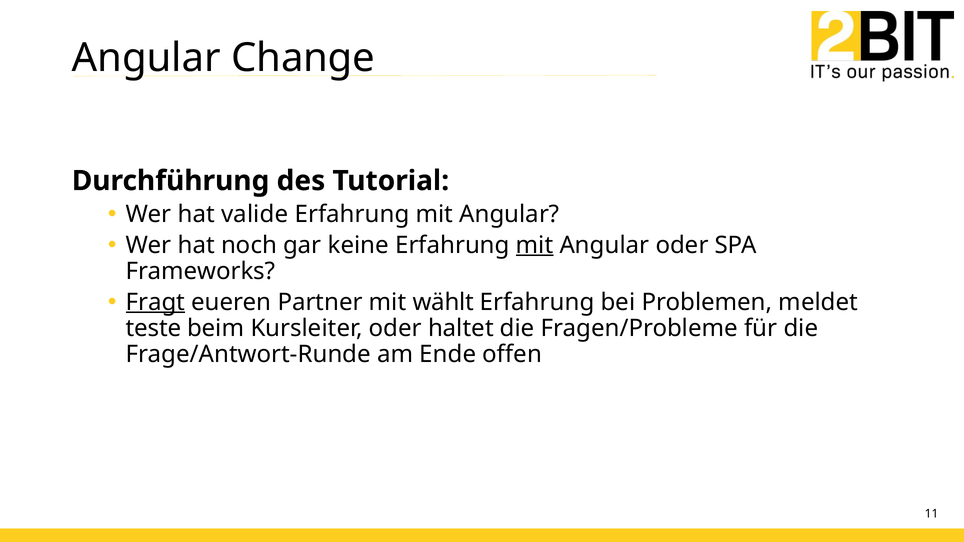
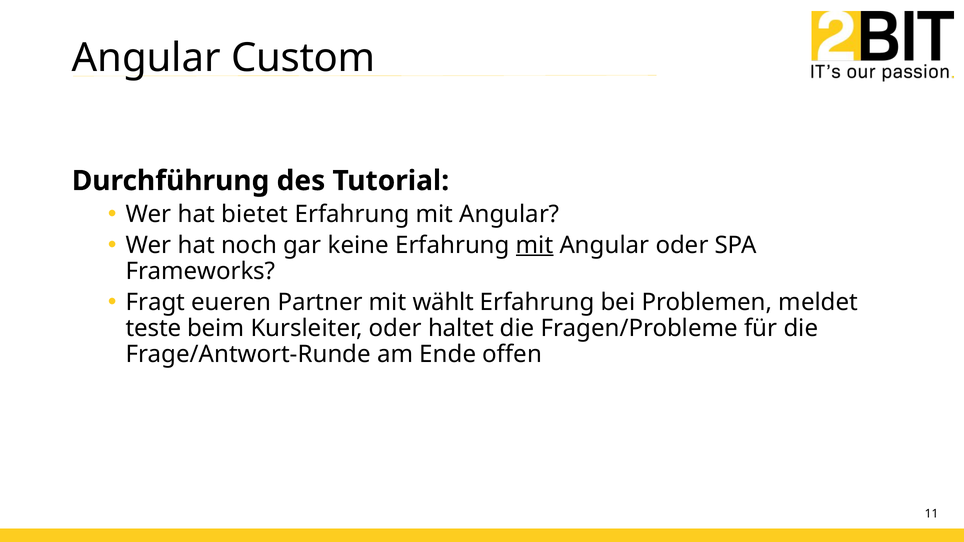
Change: Change -> Custom
valide: valide -> bietet
Fragt underline: present -> none
